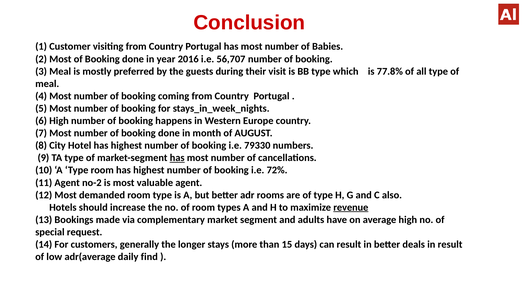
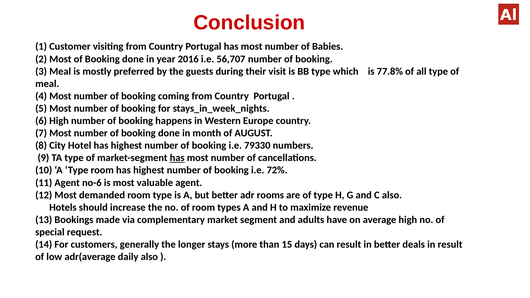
no-2: no-2 -> no-6
revenue underline: present -> none
daily find: find -> also
